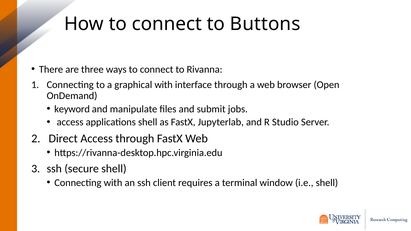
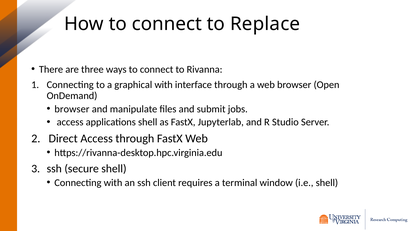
Buttons: Buttons -> Replace
keyword at (72, 109): keyword -> browser
